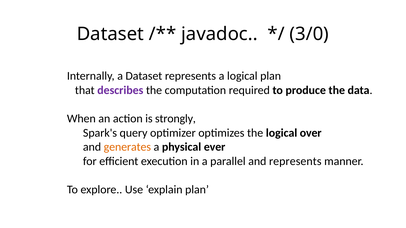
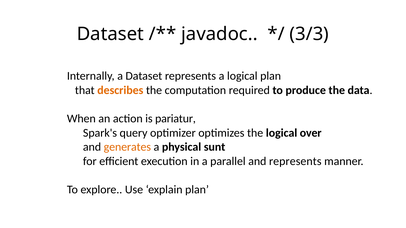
3/0: 3/0 -> 3/3
describes colour: purple -> orange
strongly: strongly -> pariatur
ever: ever -> sunt
